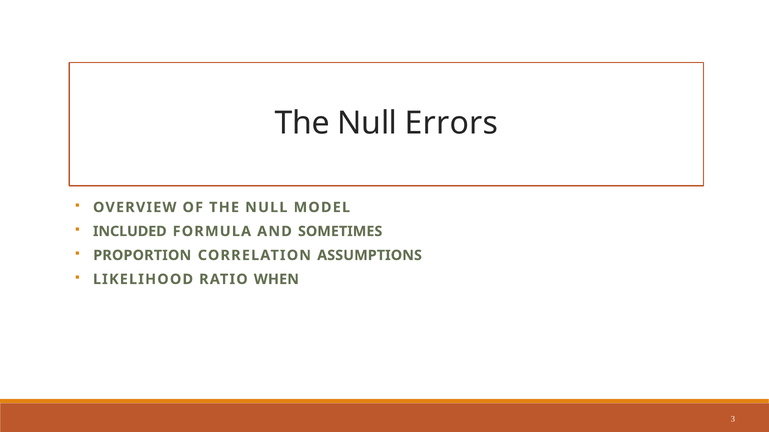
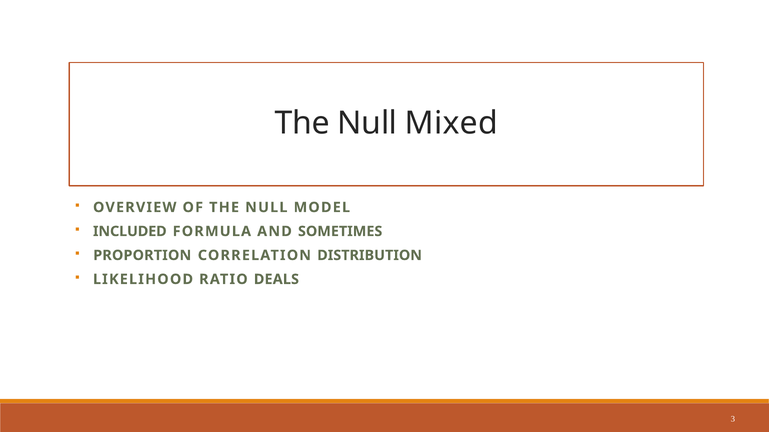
Errors: Errors -> Mixed
ASSUMPTIONS: ASSUMPTIONS -> DISTRIBUTION
WHEN: WHEN -> DEALS
